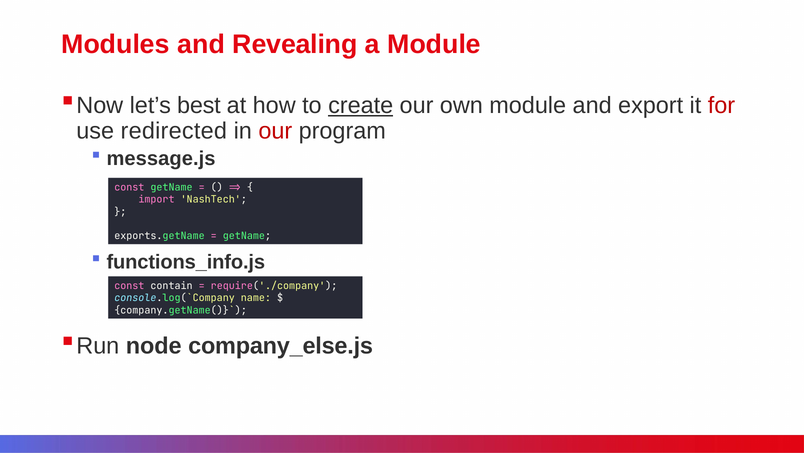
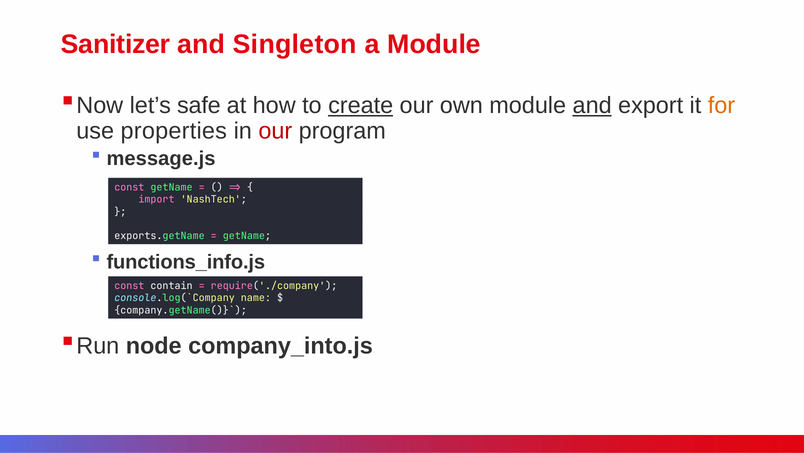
Modules: Modules -> Sanitizer
Revealing: Revealing -> Singleton
best: best -> safe
and at (592, 105) underline: none -> present
for colour: red -> orange
redirected: redirected -> properties
company_else.js: company_else.js -> company_into.js
